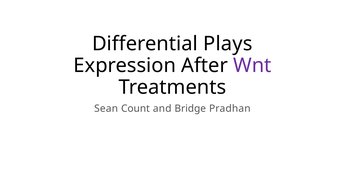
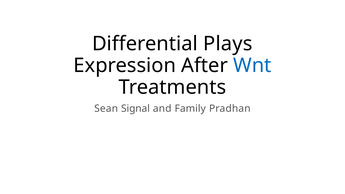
Wnt colour: purple -> blue
Count: Count -> Signal
Bridge: Bridge -> Family
